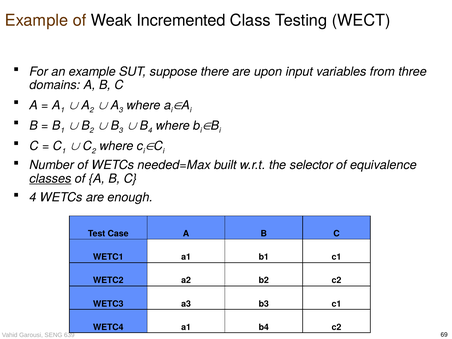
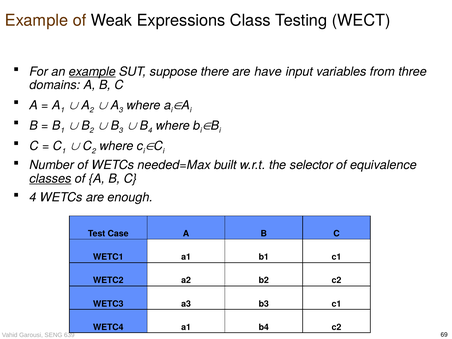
Incremented: Incremented -> Expressions
example at (92, 72) underline: none -> present
upon: upon -> have
